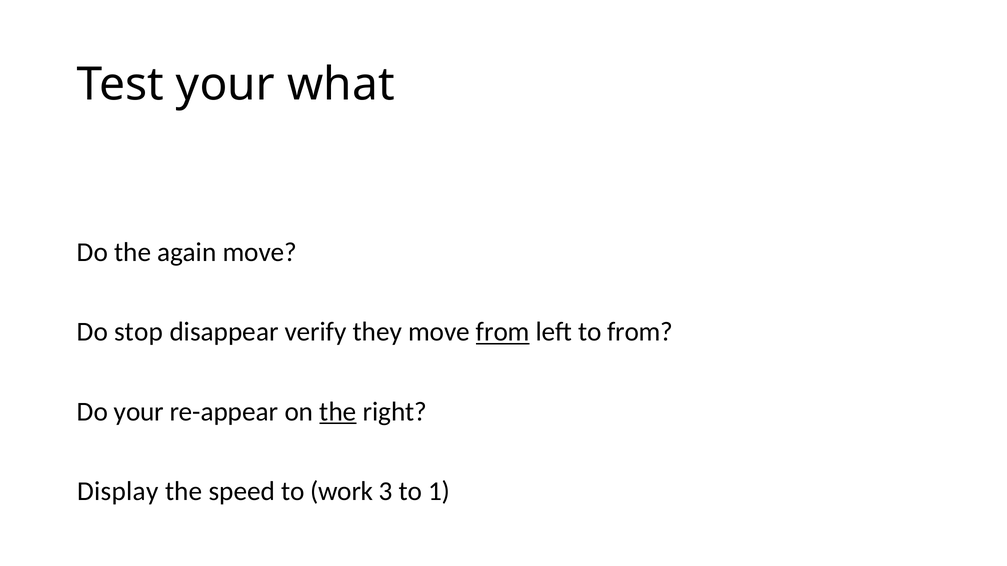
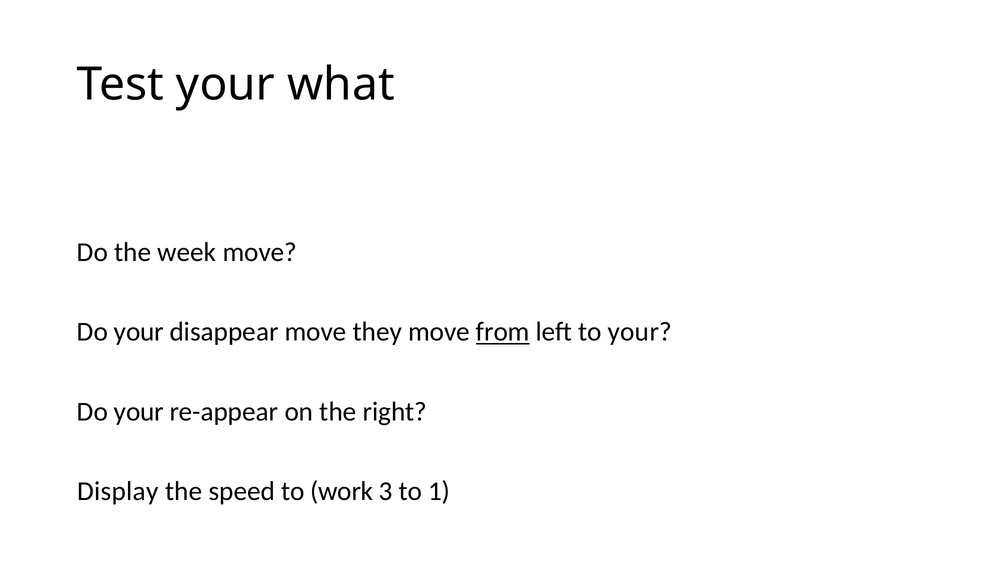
again: again -> week
stop at (139, 332): stop -> your
disappear verify: verify -> move
to from: from -> your
the at (338, 412) underline: present -> none
